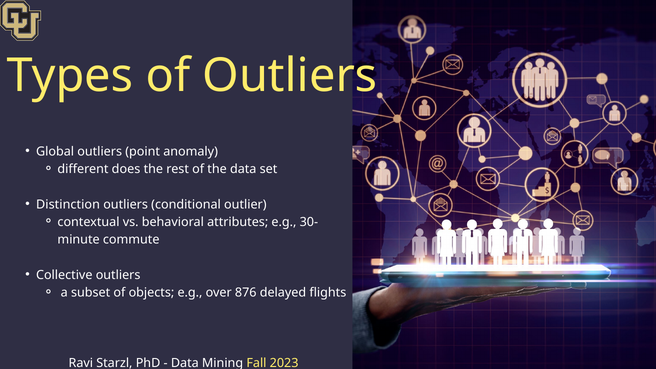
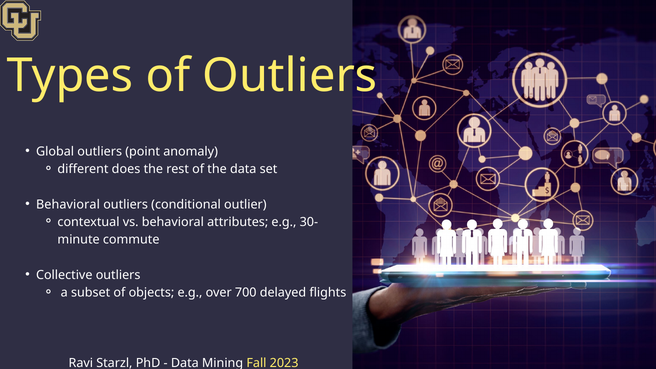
Distinction at (68, 204): Distinction -> Behavioral
876: 876 -> 700
